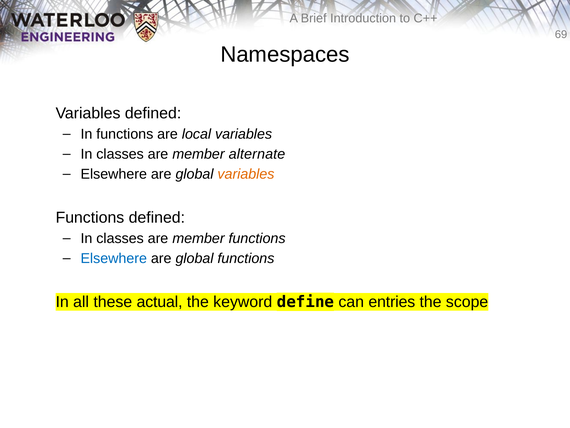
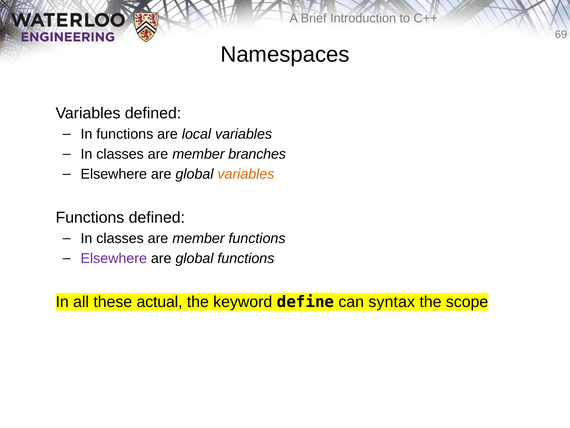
alternate: alternate -> branches
Elsewhere at (114, 258) colour: blue -> purple
entries: entries -> syntax
